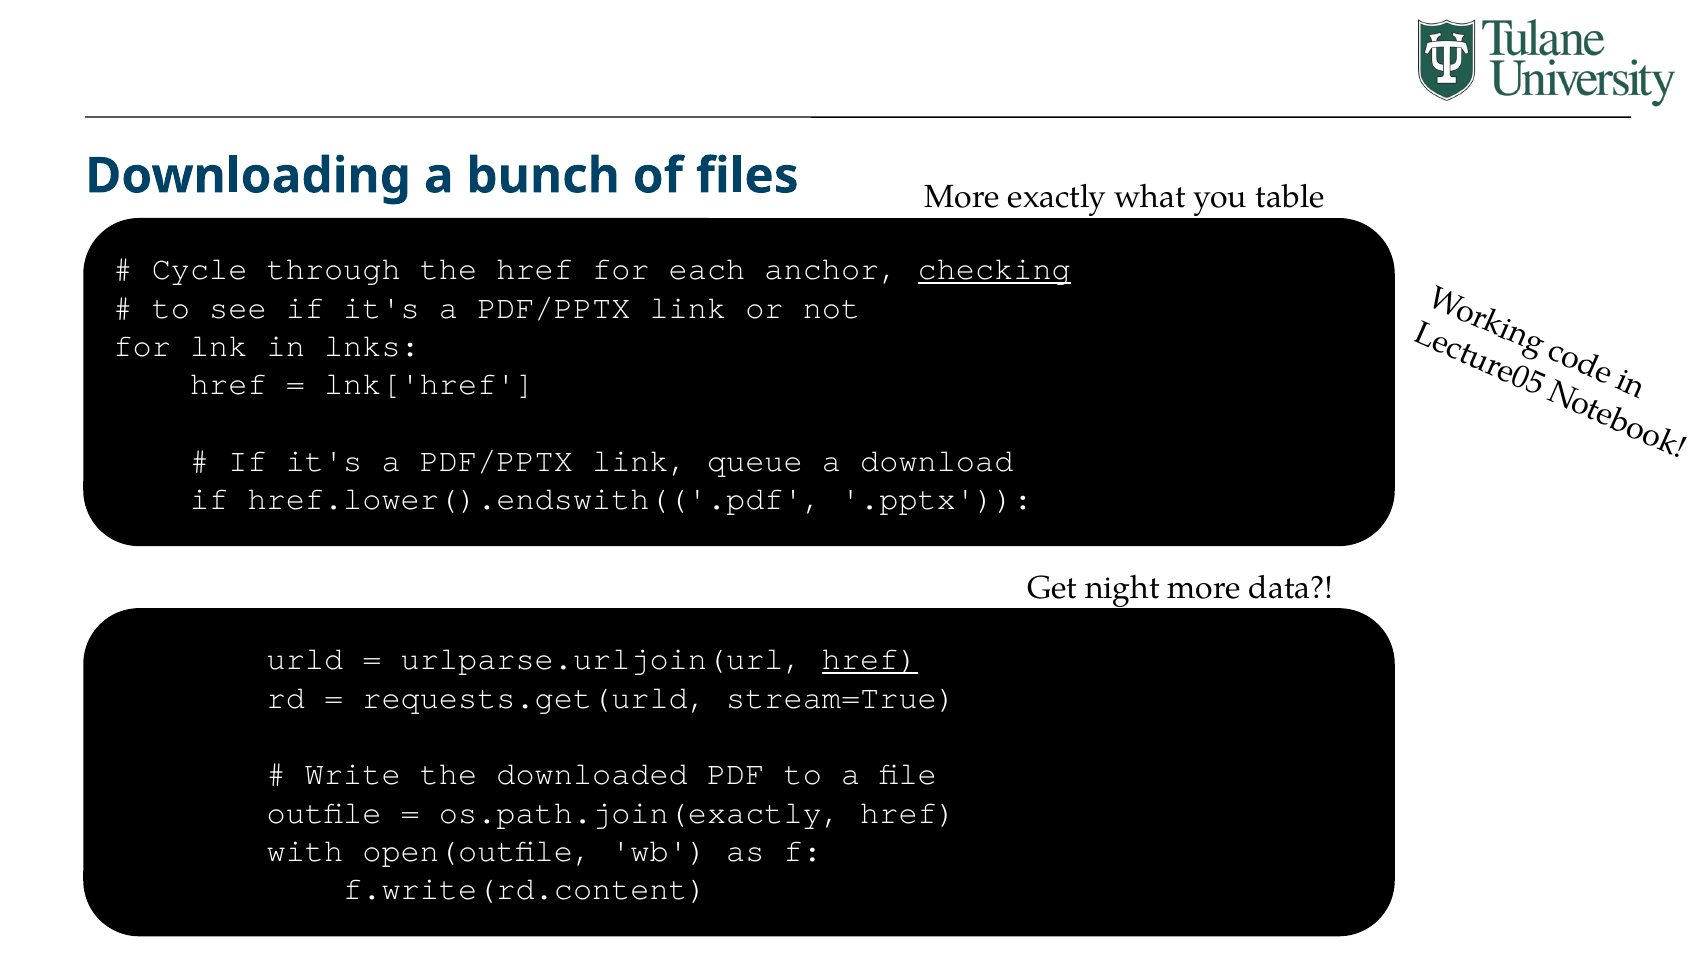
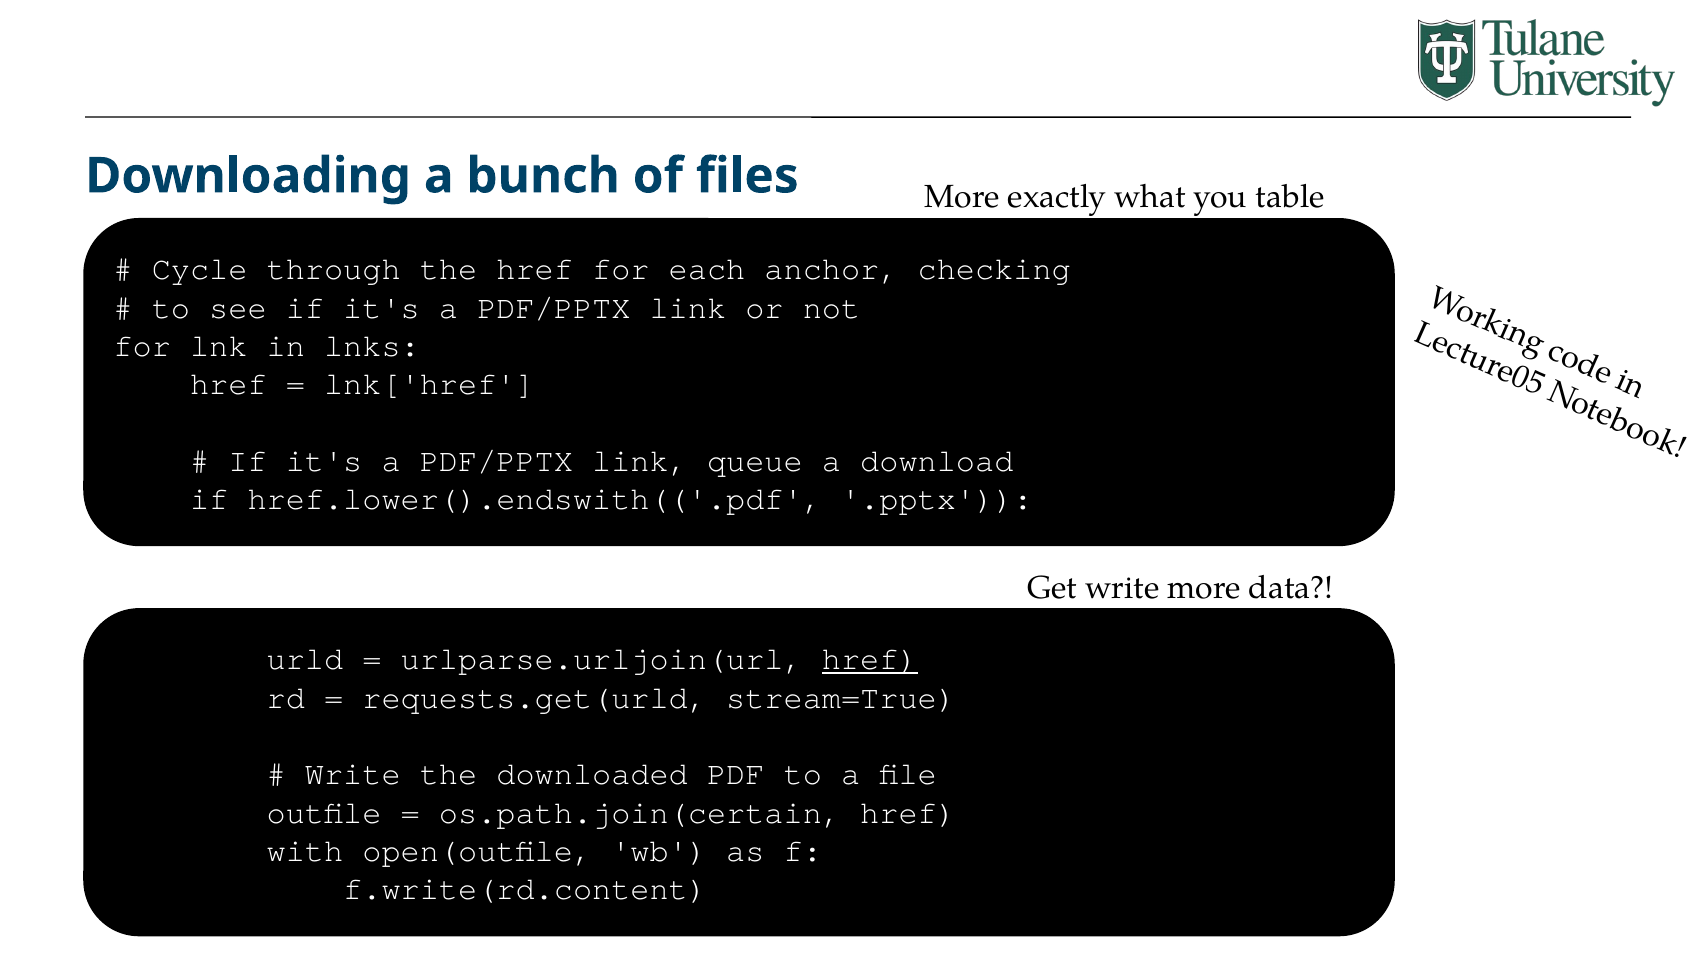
checking underline: present -> none
Get night: night -> write
os.path.join(exactly: os.path.join(exactly -> os.path.join(certain
